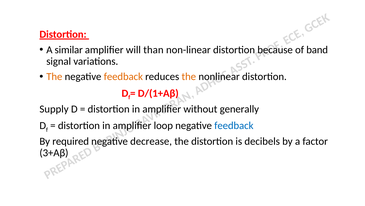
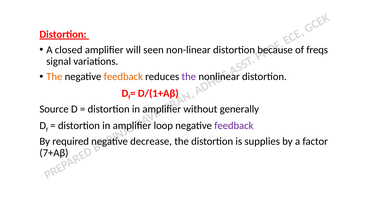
similar: similar -> closed
than: than -> seen
band: band -> freqs
the at (189, 76) colour: orange -> purple
Supply: Supply -> Source
feedback at (234, 125) colour: blue -> purple
decibels: decibels -> supplies
3+Aβ: 3+Aβ -> 7+Aβ
